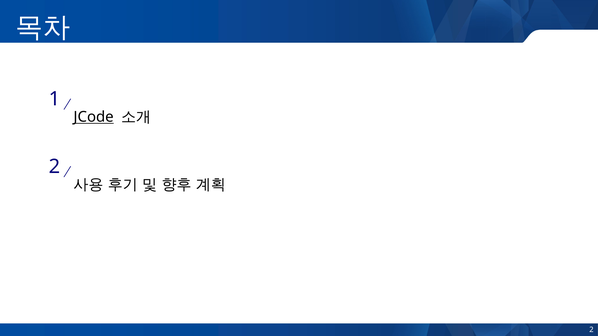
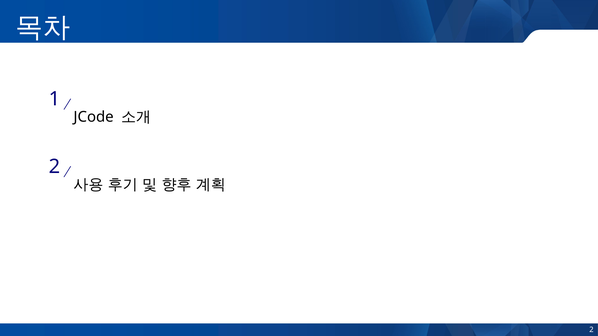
JCode underline: present -> none
